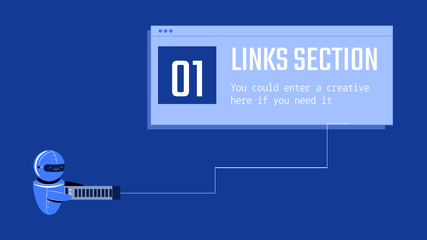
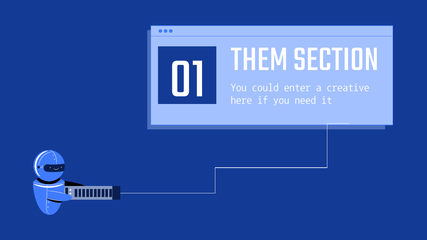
LINKS: LINKS -> THEM
